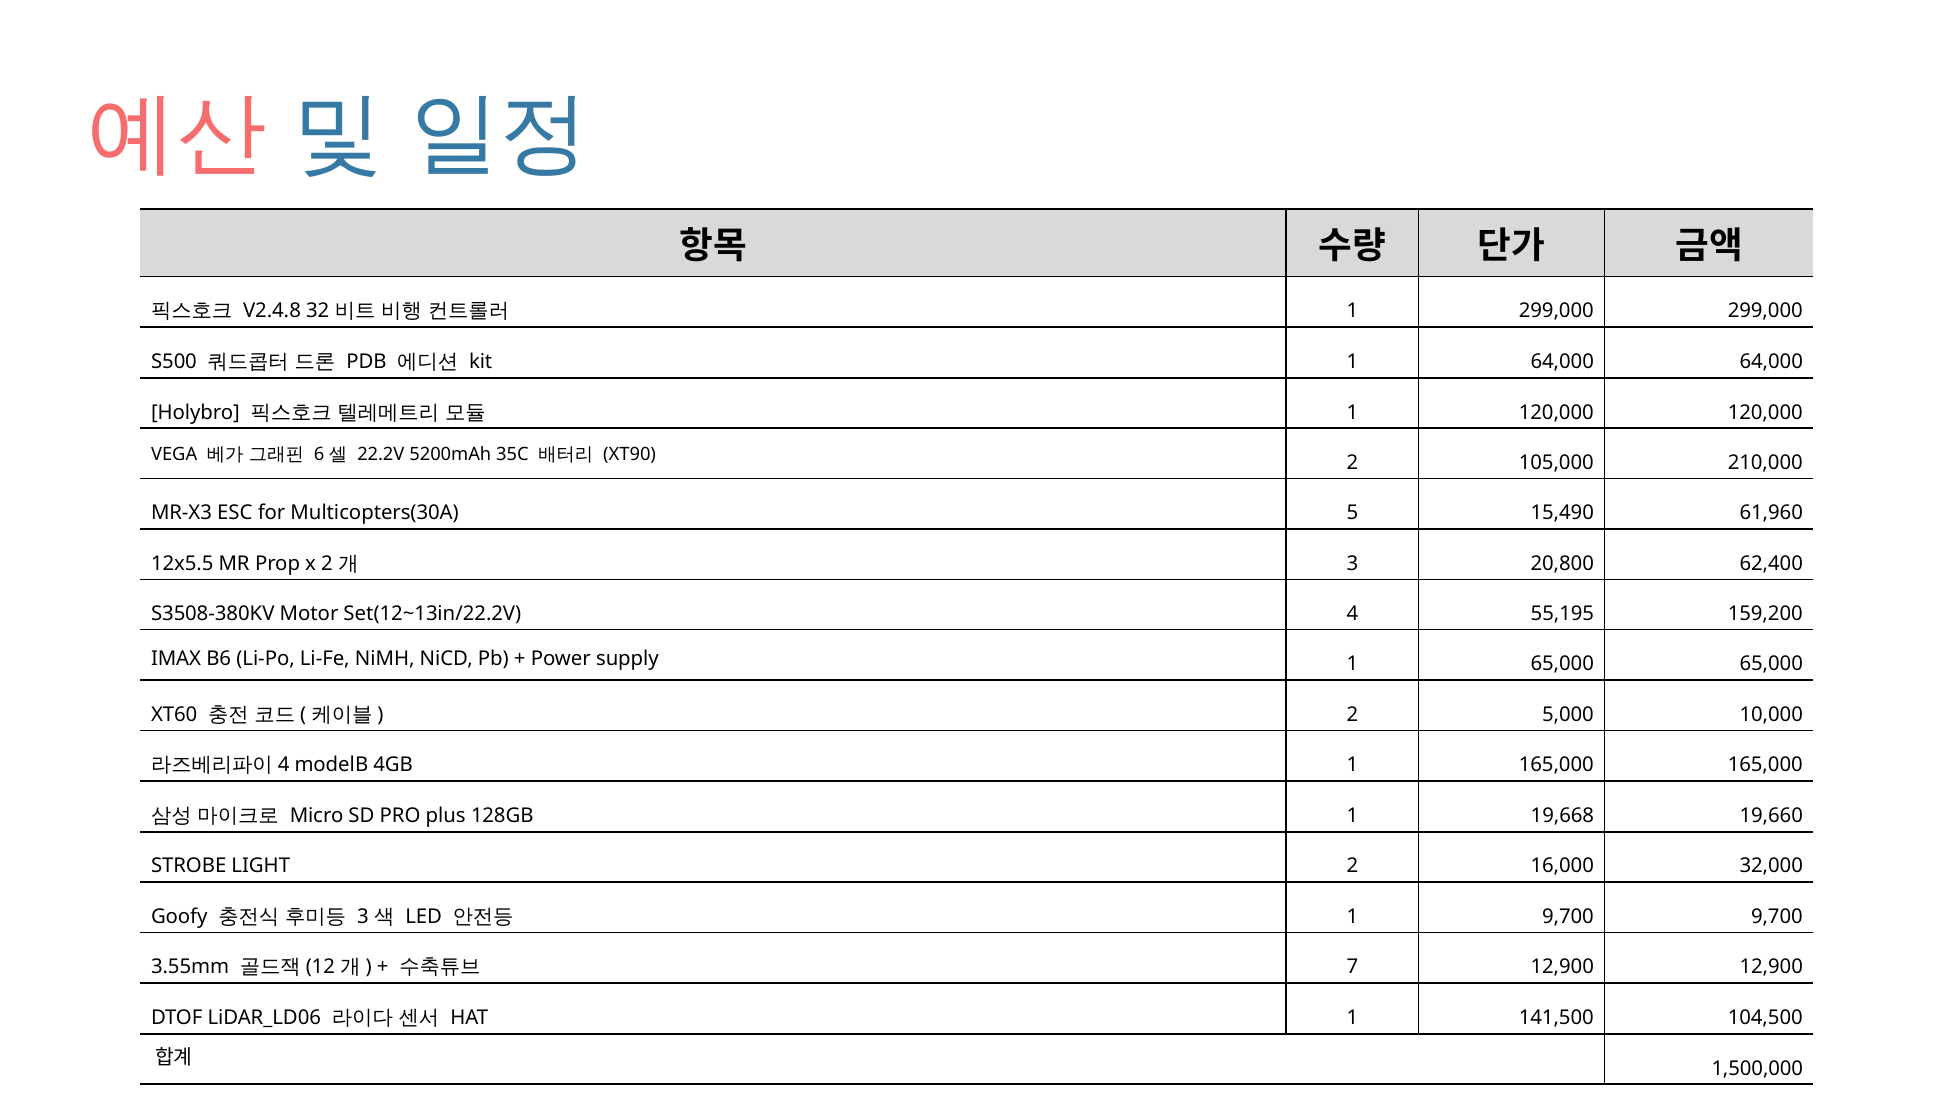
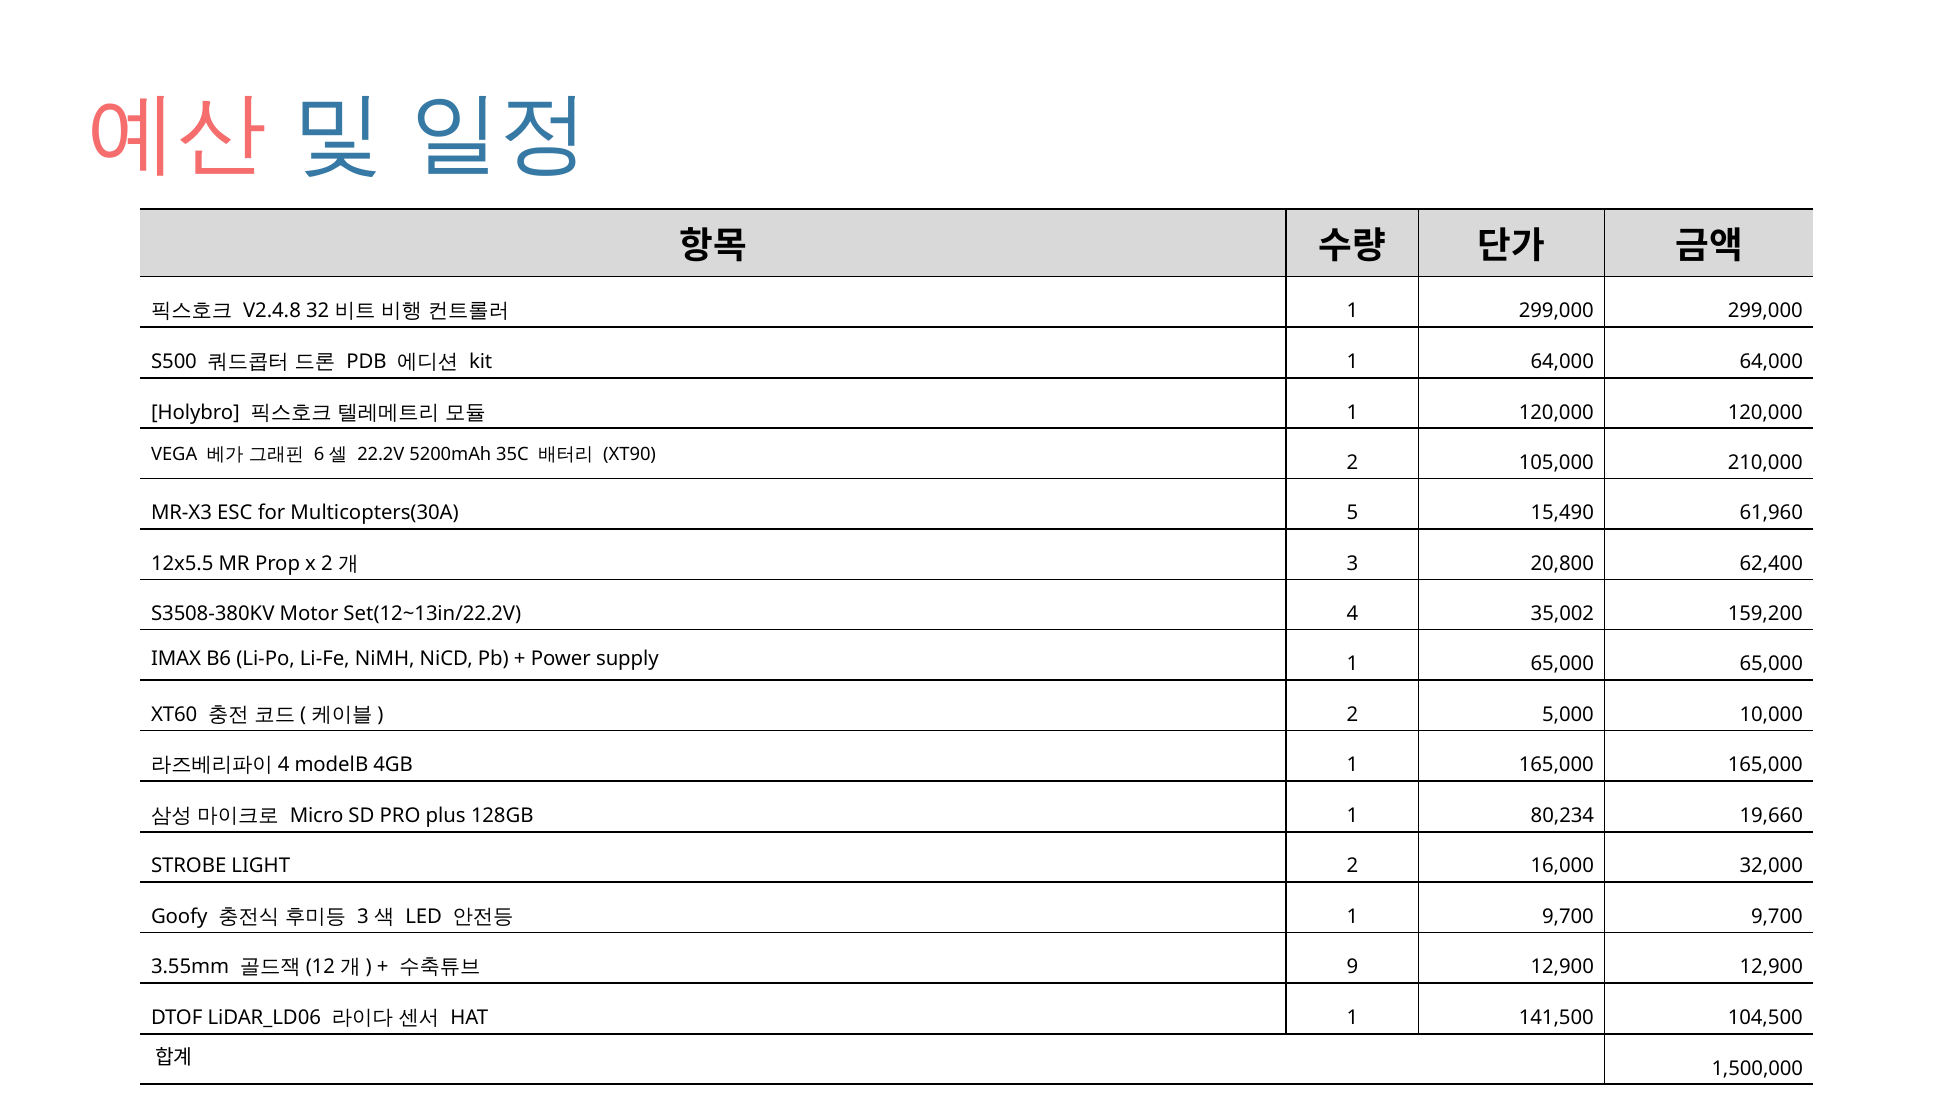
55,195: 55,195 -> 35,002
19,668: 19,668 -> 80,234
7: 7 -> 9
